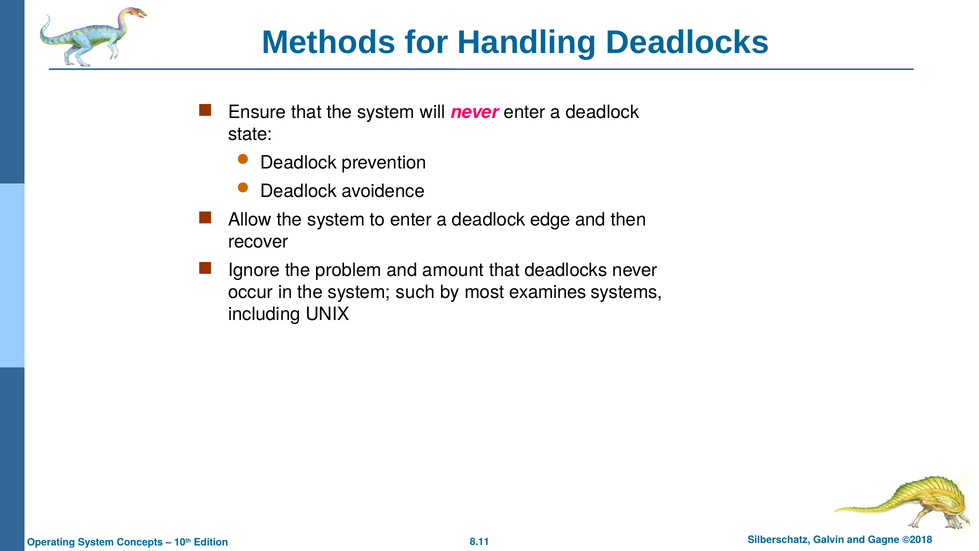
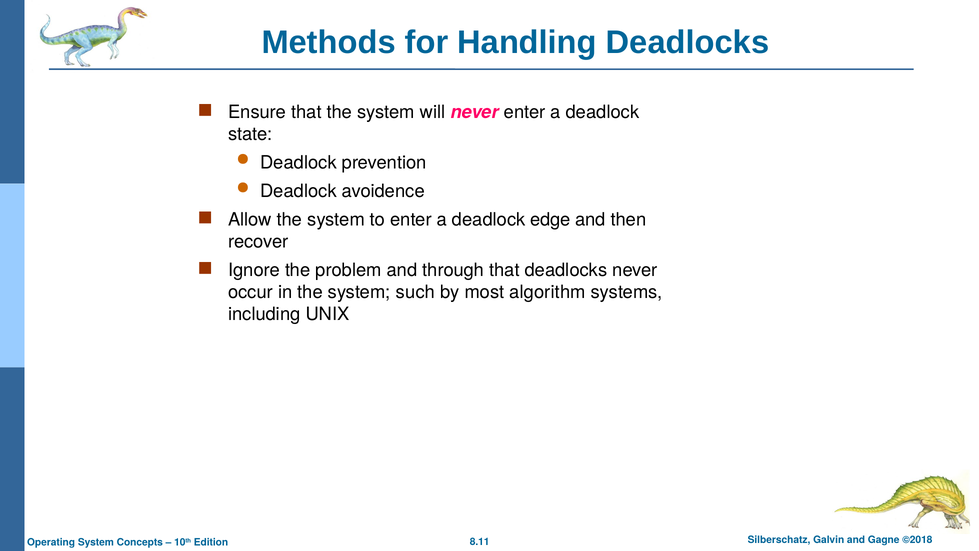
amount: amount -> through
examines: examines -> algorithm
